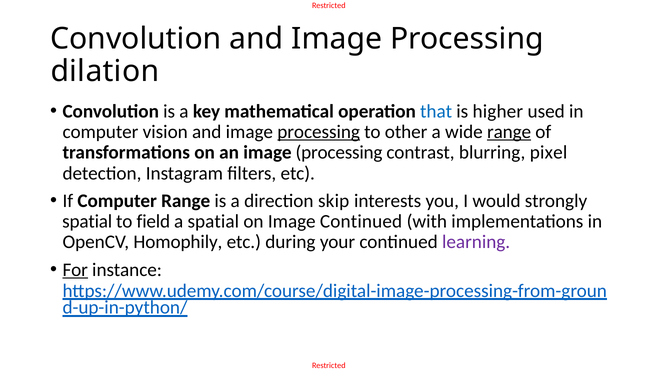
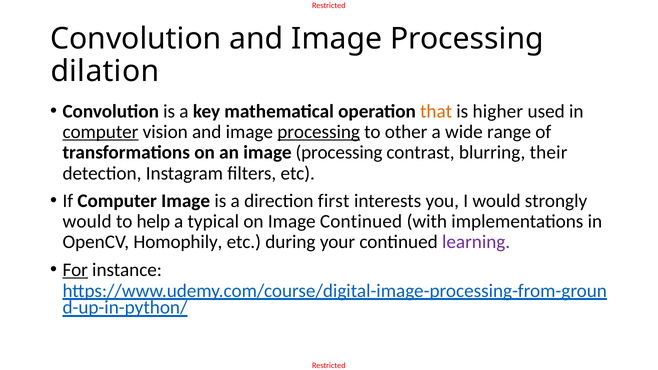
that colour: blue -> orange
computer at (100, 132) underline: none -> present
range at (509, 132) underline: present -> none
pixel: pixel -> their
Computer Range: Range -> Image
skip: skip -> first
spatial at (87, 222): spatial -> would
field: field -> help
a spatial: spatial -> typical
